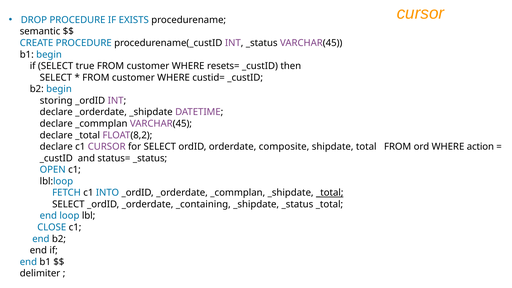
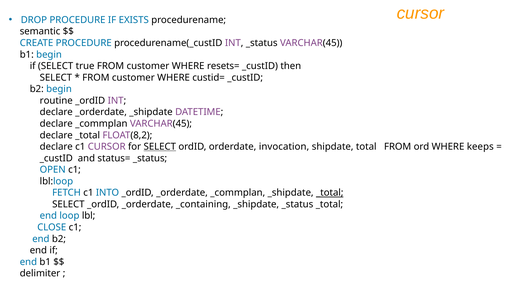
storing: storing -> routine
SELECT at (160, 147) underline: none -> present
composite: composite -> invocation
action: action -> keeps
